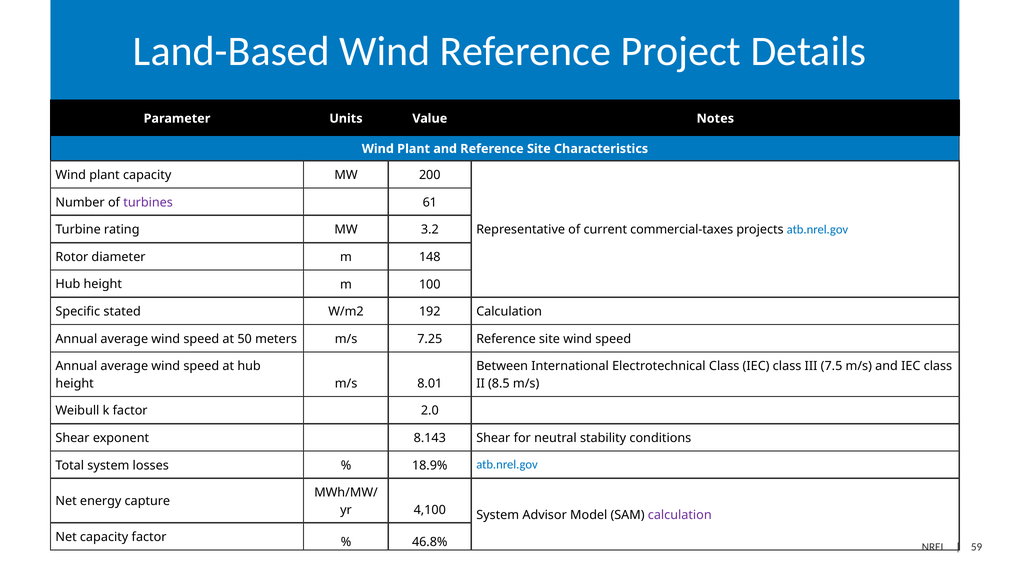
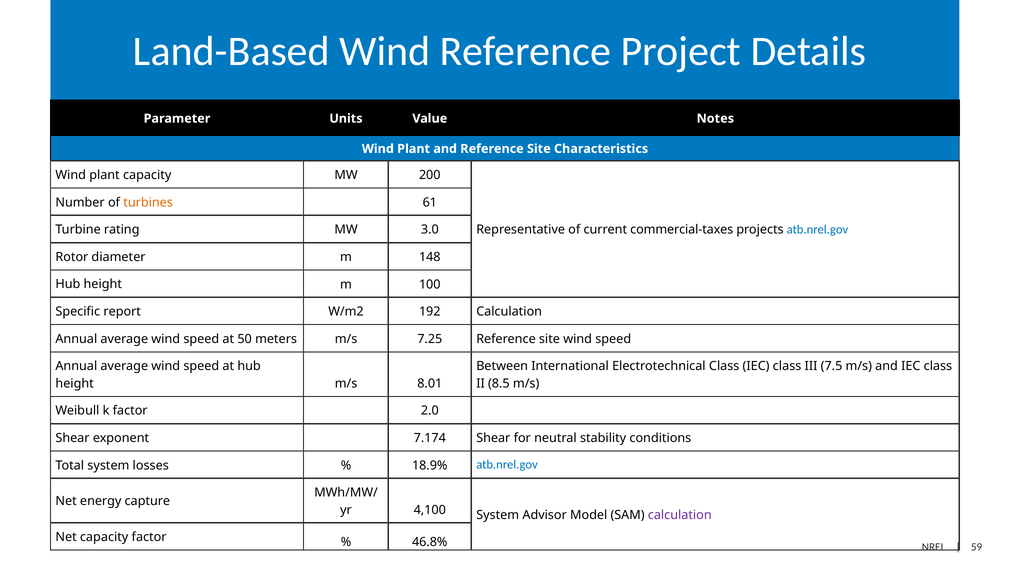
turbines colour: purple -> orange
3.2: 3.2 -> 3.0
stated: stated -> report
8.143: 8.143 -> 7.174
